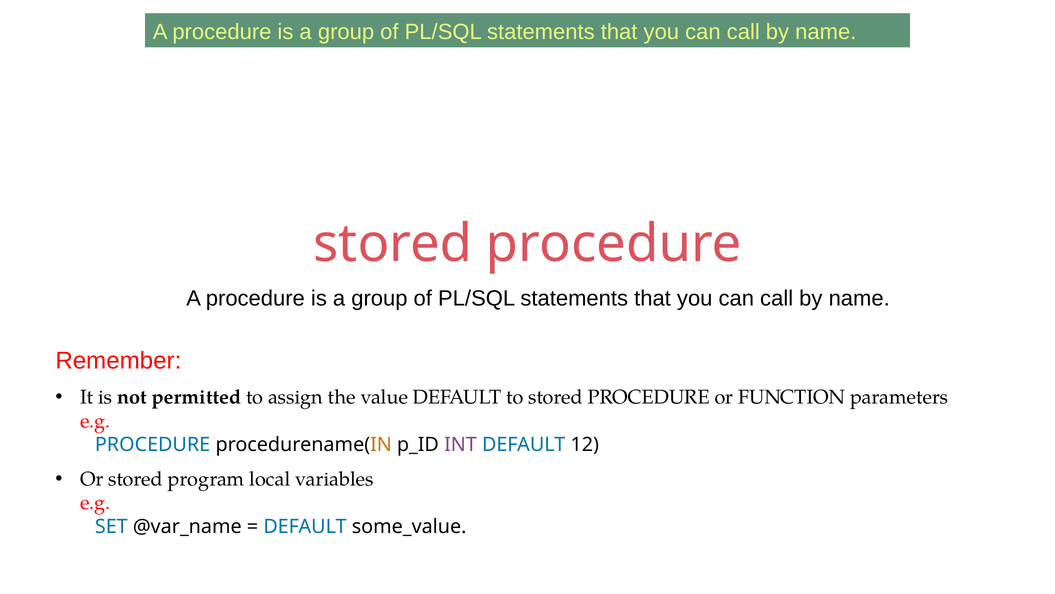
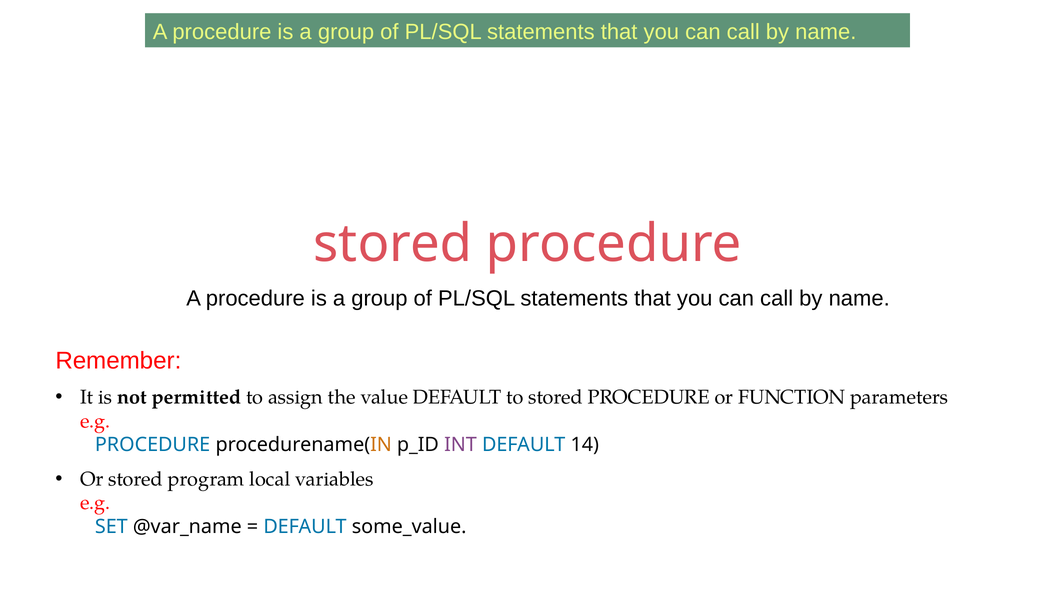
12: 12 -> 14
